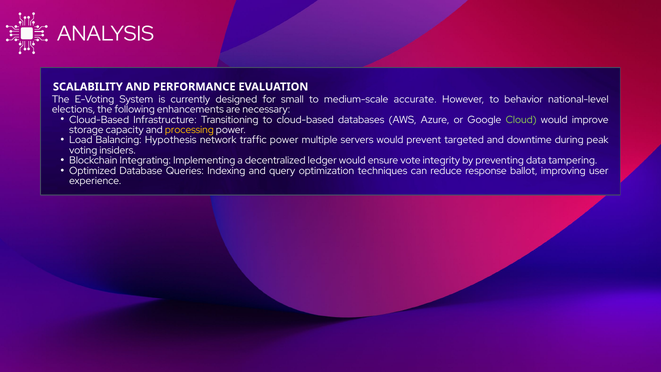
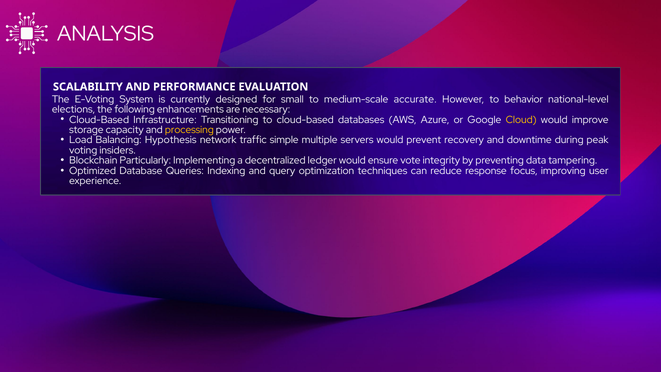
Cloud colour: light green -> yellow
traffic power: power -> simple
targeted: targeted -> recovery
Integrating: Integrating -> Particularly
ballot: ballot -> focus
